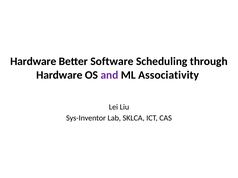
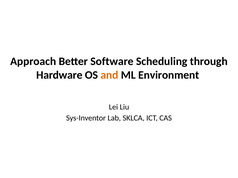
Hardware at (33, 61): Hardware -> Approach
and colour: purple -> orange
Associativity: Associativity -> Environment
